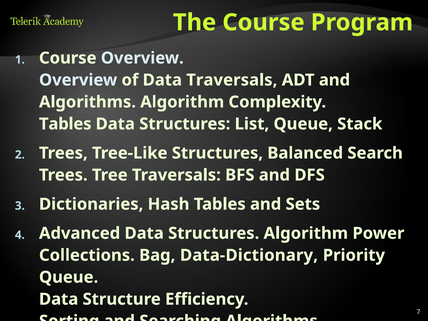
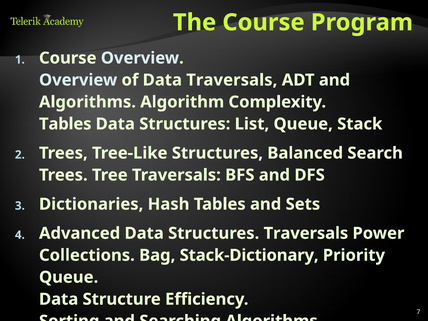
Structures Algorithm: Algorithm -> Traversals
Data-Dictionary: Data-Dictionary -> Stack-Dictionary
